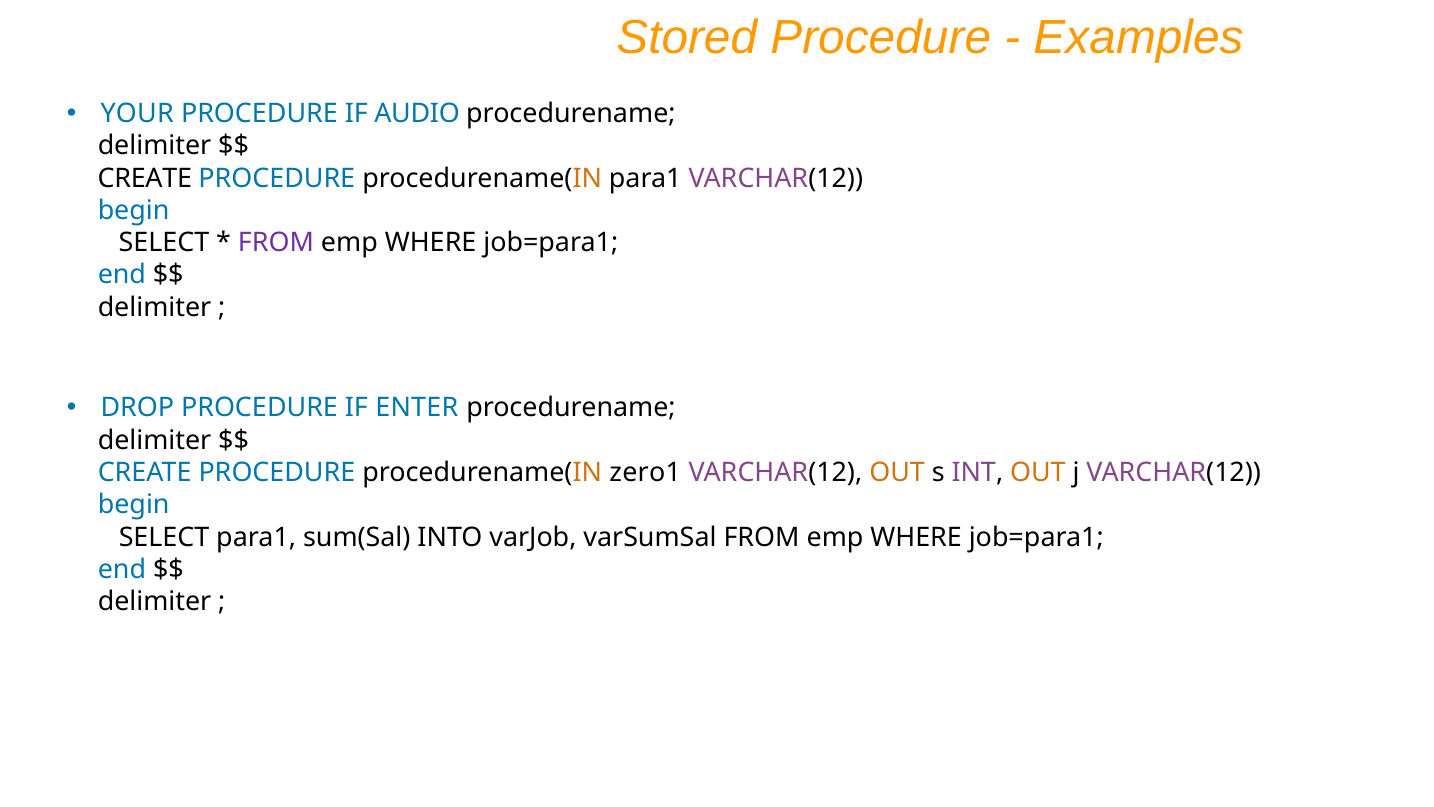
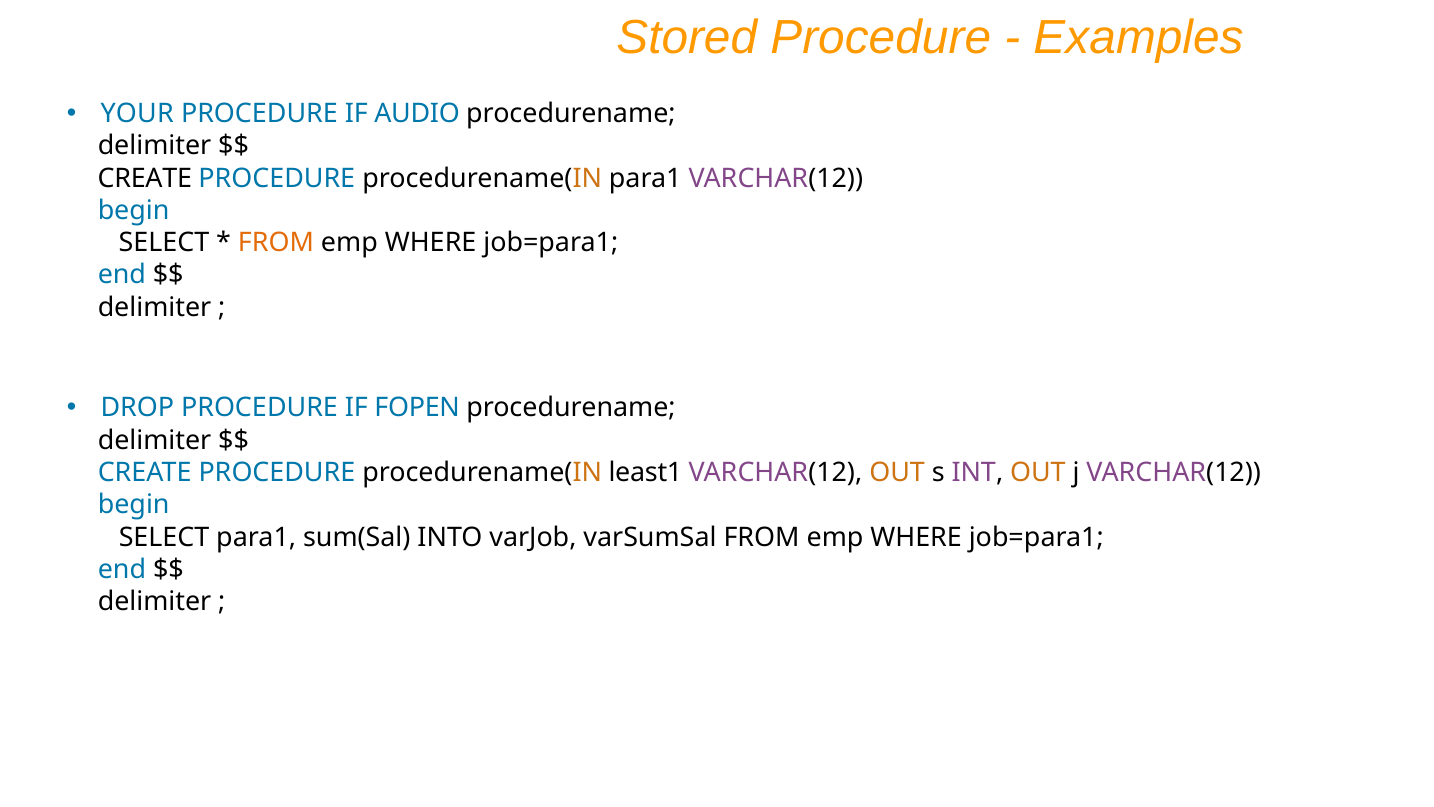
FROM at (276, 243) colour: purple -> orange
ENTER: ENTER -> FOPEN
zero1: zero1 -> least1
